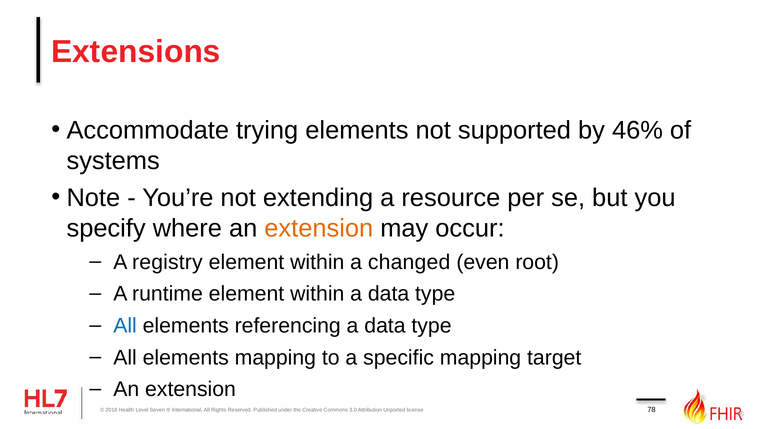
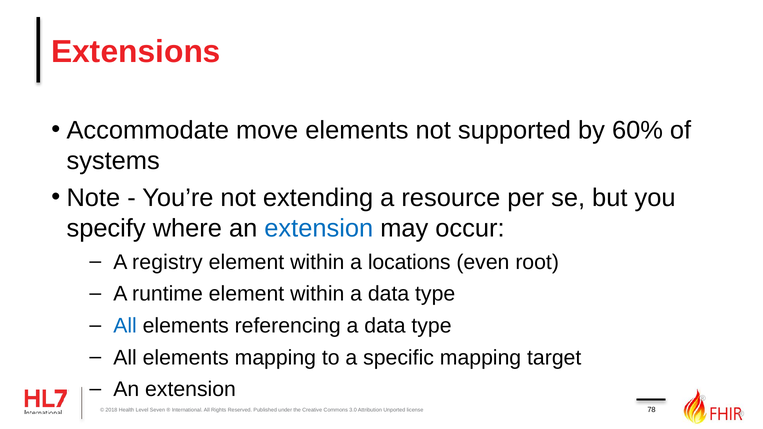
trying: trying -> move
46%: 46% -> 60%
extension at (319, 228) colour: orange -> blue
changed: changed -> locations
